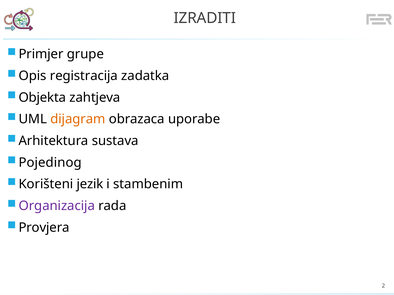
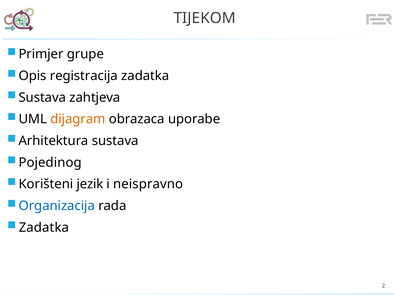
IZRADITI: IZRADITI -> TIJEKOM
Objekta at (42, 98): Objekta -> Sustava
stambenim: stambenim -> neispravno
Organizacija colour: purple -> blue
Provjera at (44, 228): Provjera -> Zadatka
